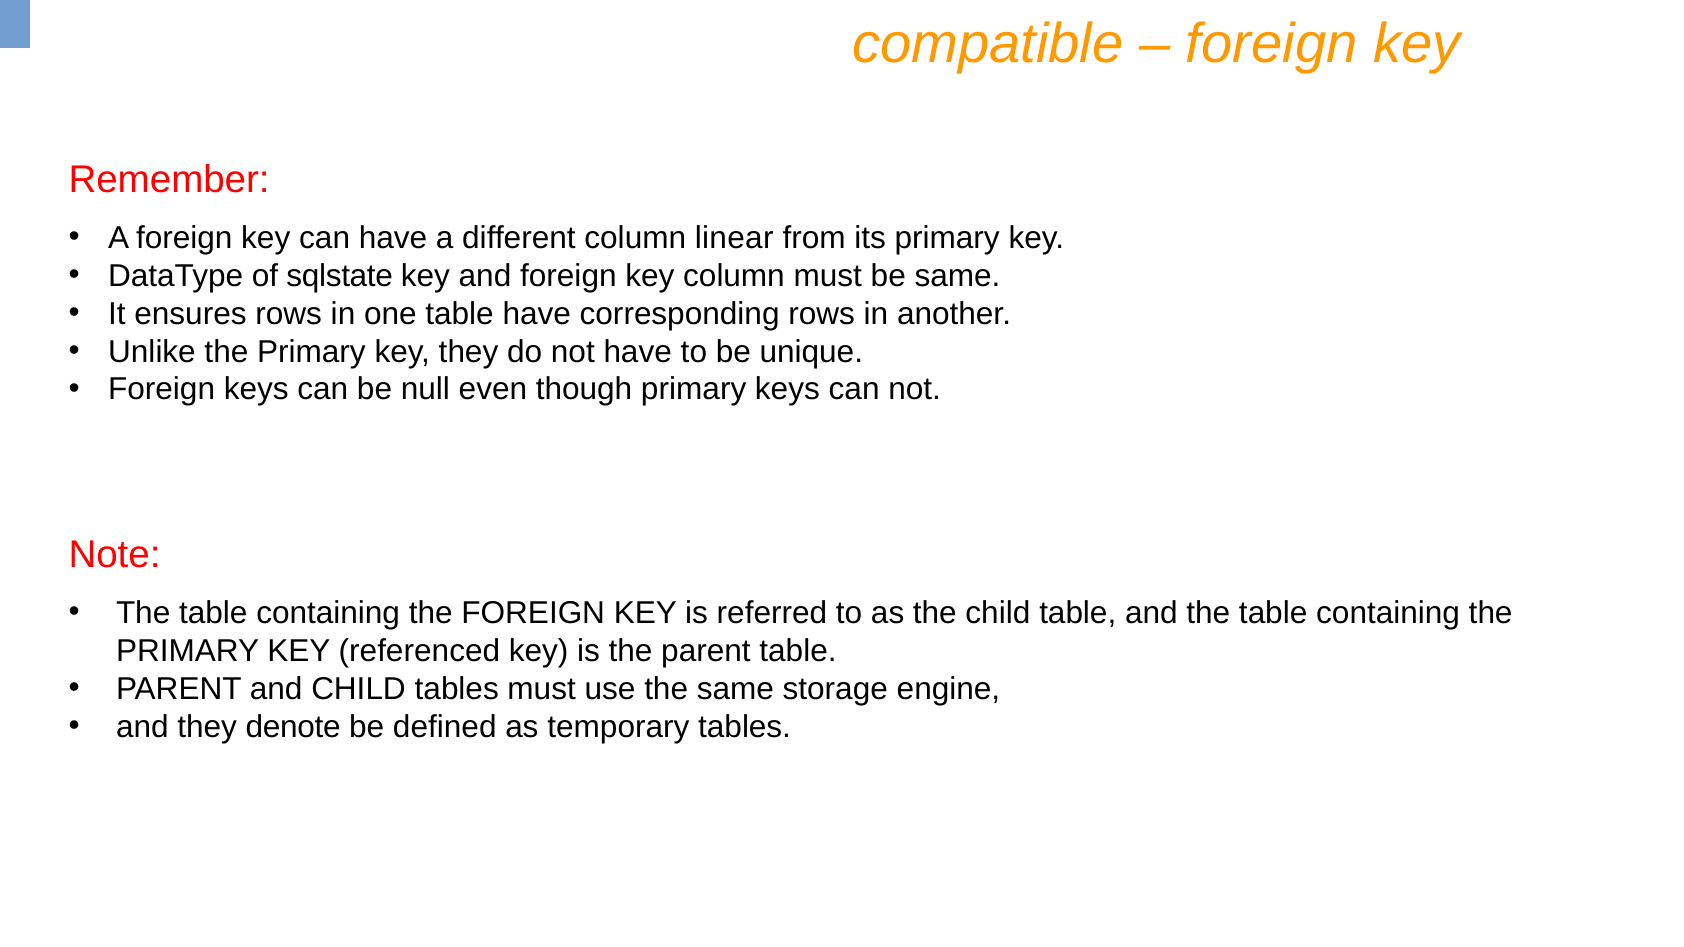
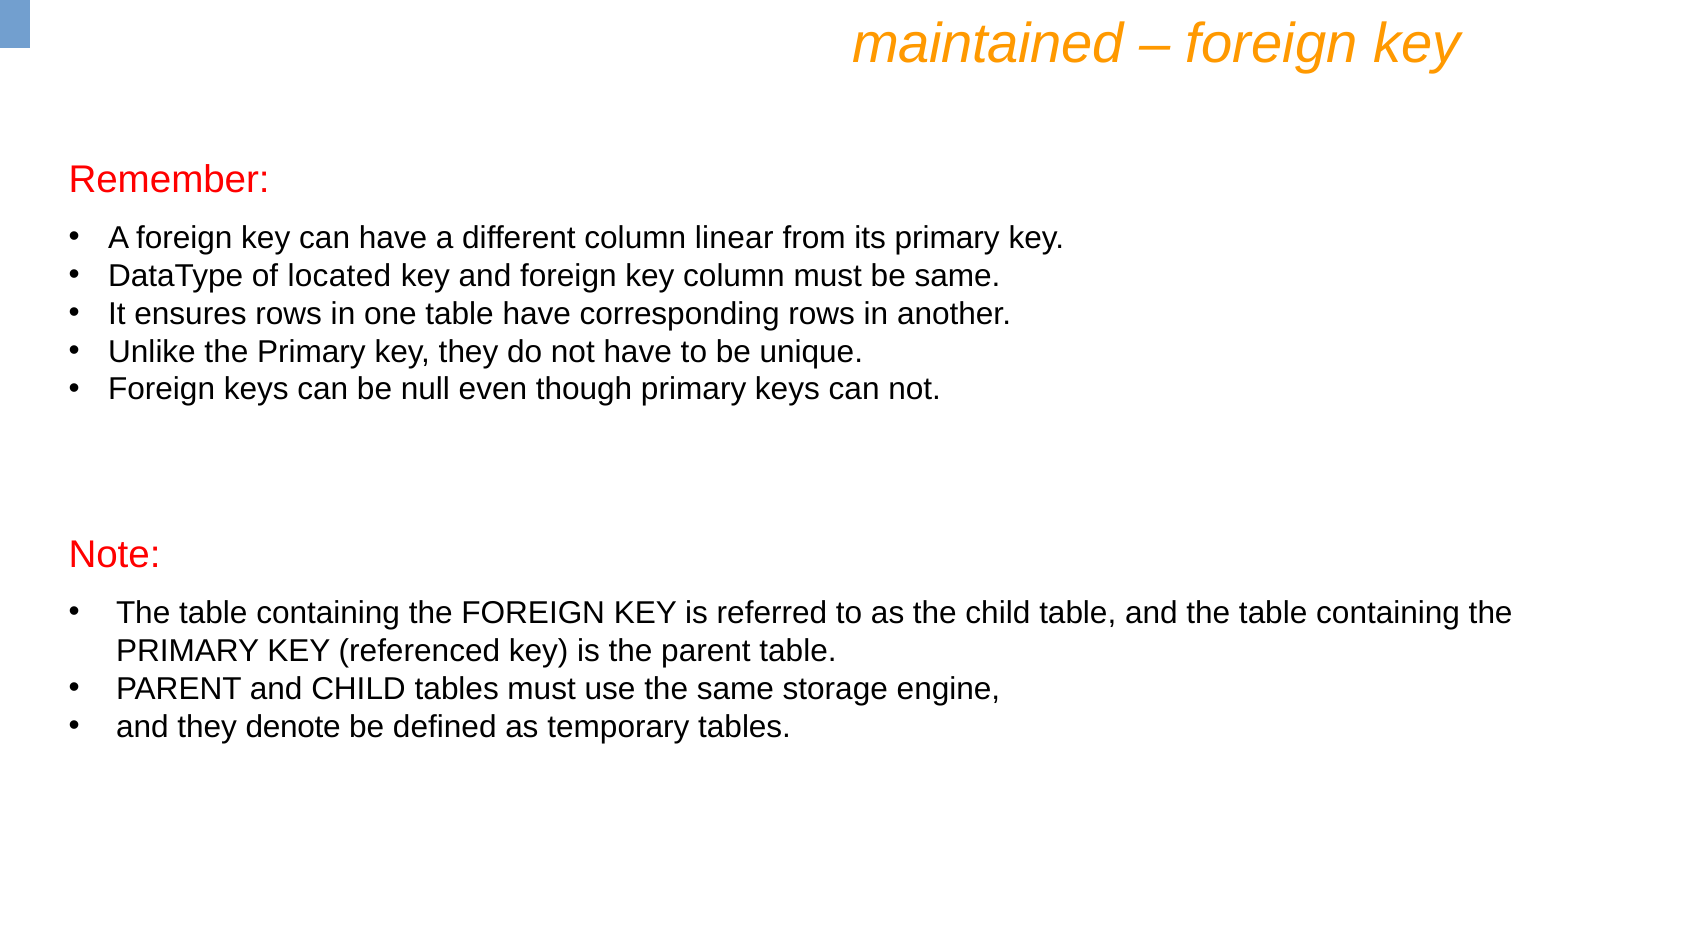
compatible: compatible -> maintained
sqlstate: sqlstate -> located
